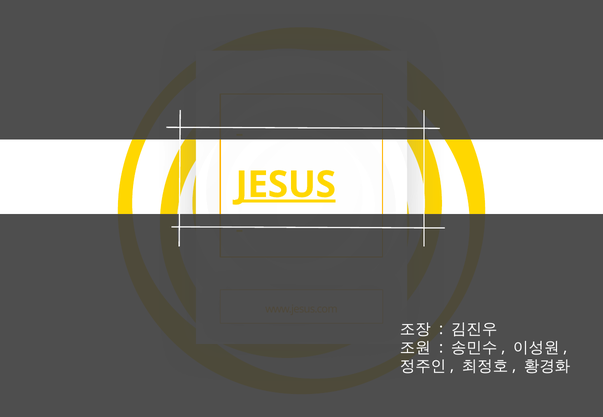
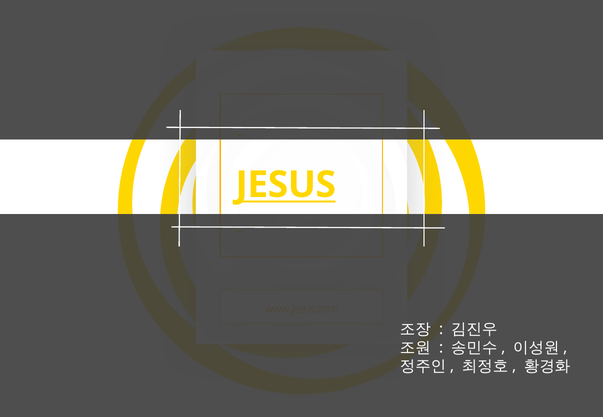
JESUS underline: present -> none
